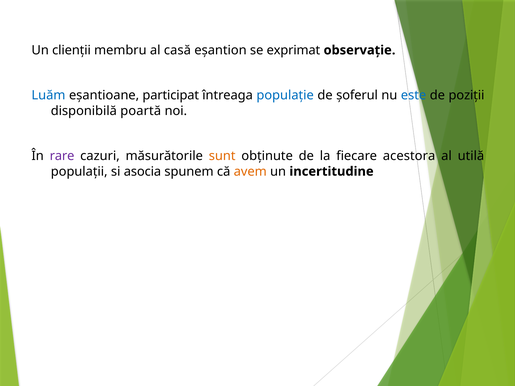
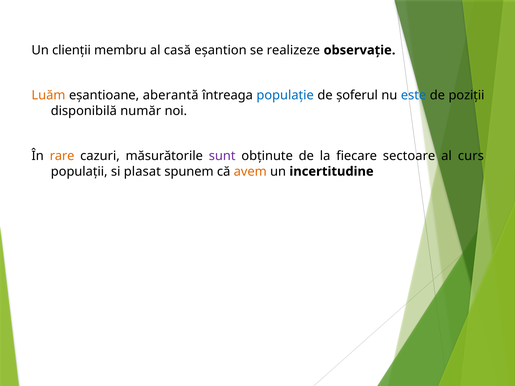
exprimat: exprimat -> realizeze
Luăm colour: blue -> orange
participat: participat -> aberantă
poartă: poartă -> număr
rare colour: purple -> orange
sunt colour: orange -> purple
acestora: acestora -> sectoare
utilă: utilă -> curs
asocia: asocia -> plasat
